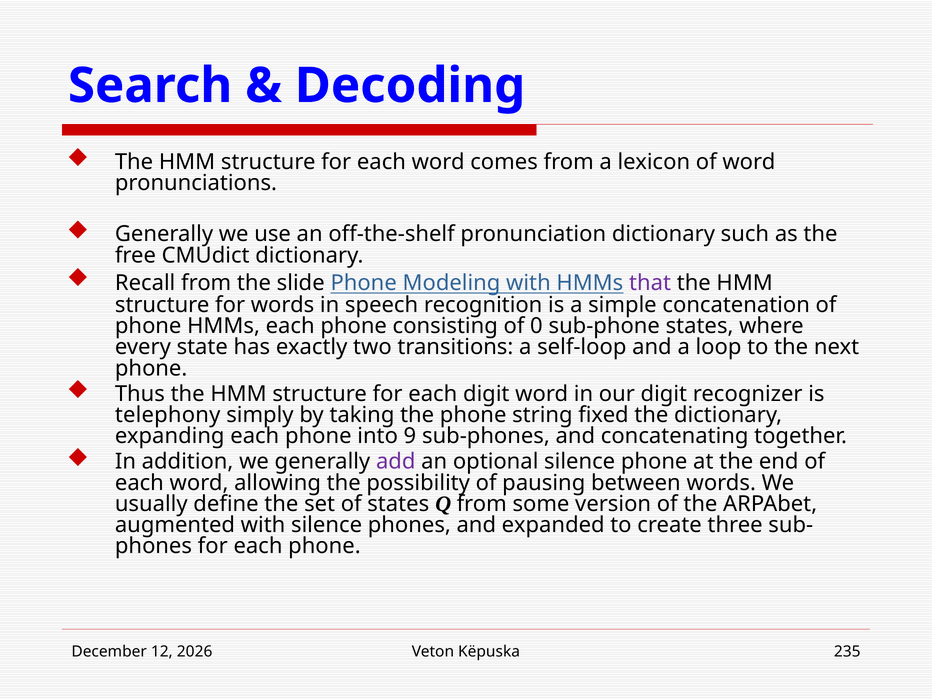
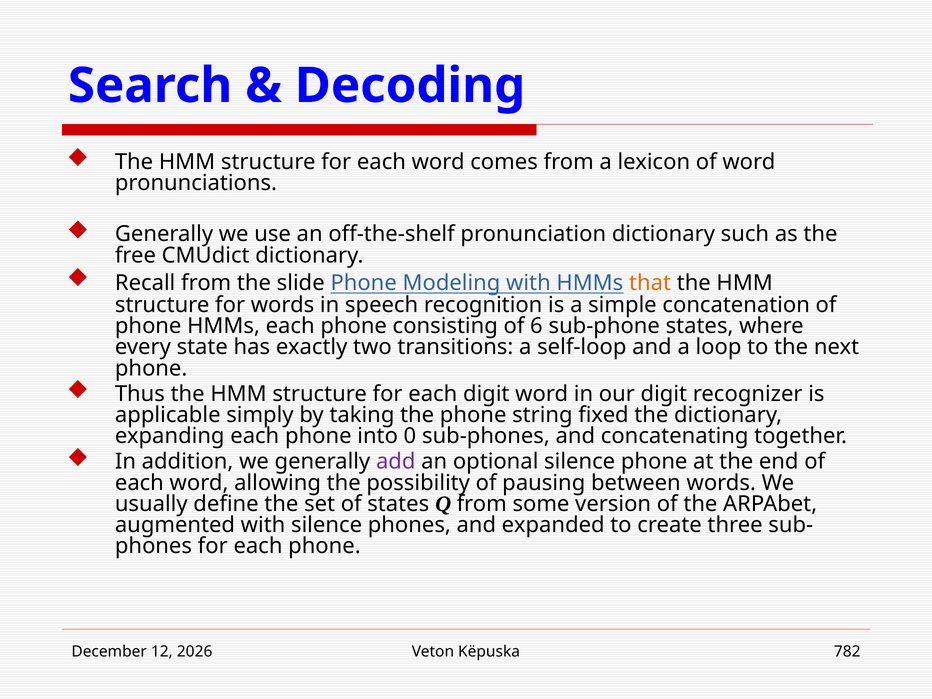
that colour: purple -> orange
0: 0 -> 6
telephony: telephony -> applicable
9: 9 -> 0
235: 235 -> 782
